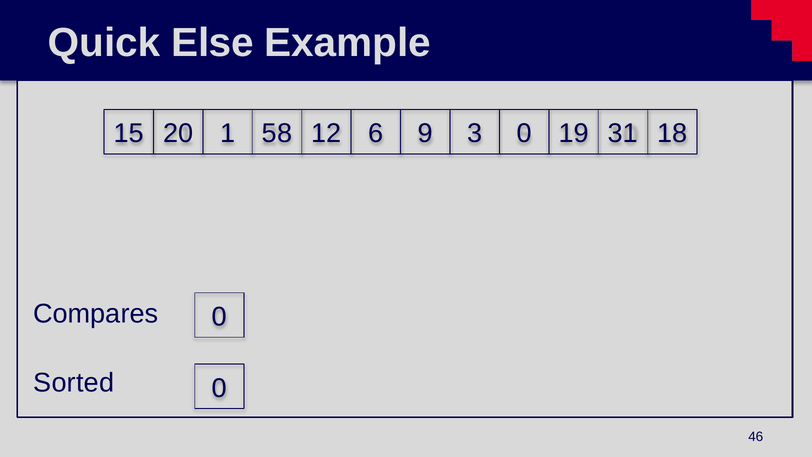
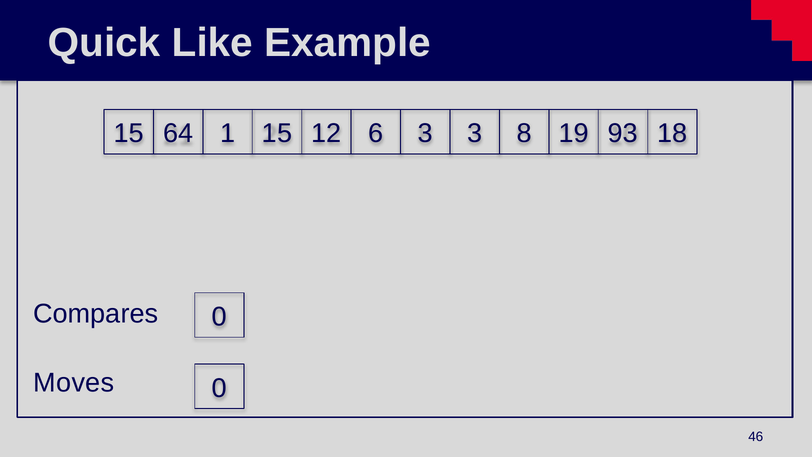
Else: Else -> Like
20: 20 -> 64
1 58: 58 -> 15
6 9: 9 -> 3
3 0: 0 -> 8
31: 31 -> 93
Sorted: Sorted -> Moves
